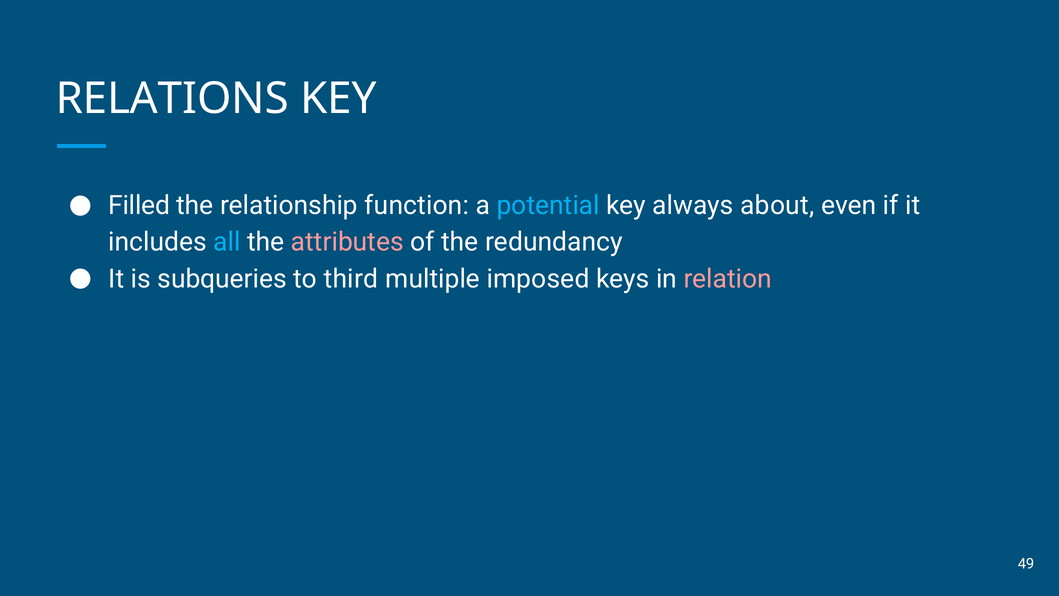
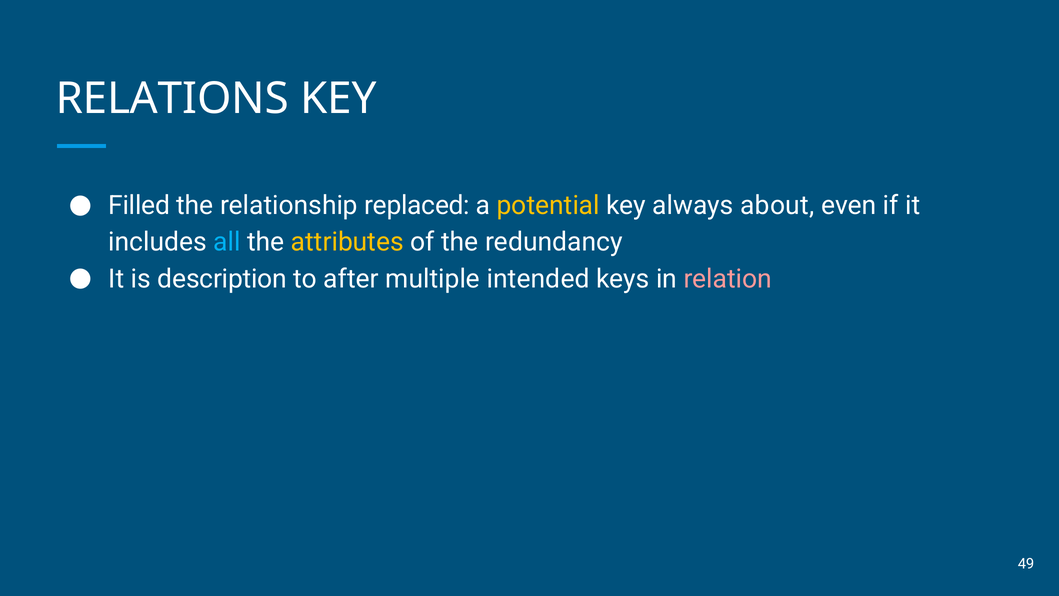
function: function -> replaced
potential colour: light blue -> yellow
attributes colour: pink -> yellow
subqueries: subqueries -> description
third: third -> after
imposed: imposed -> intended
